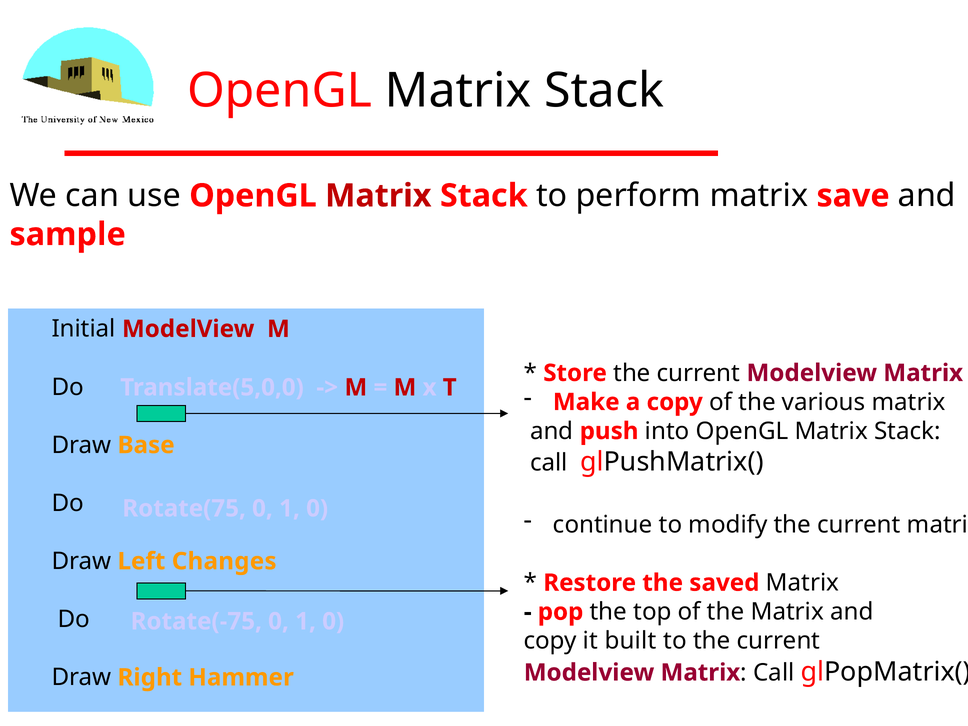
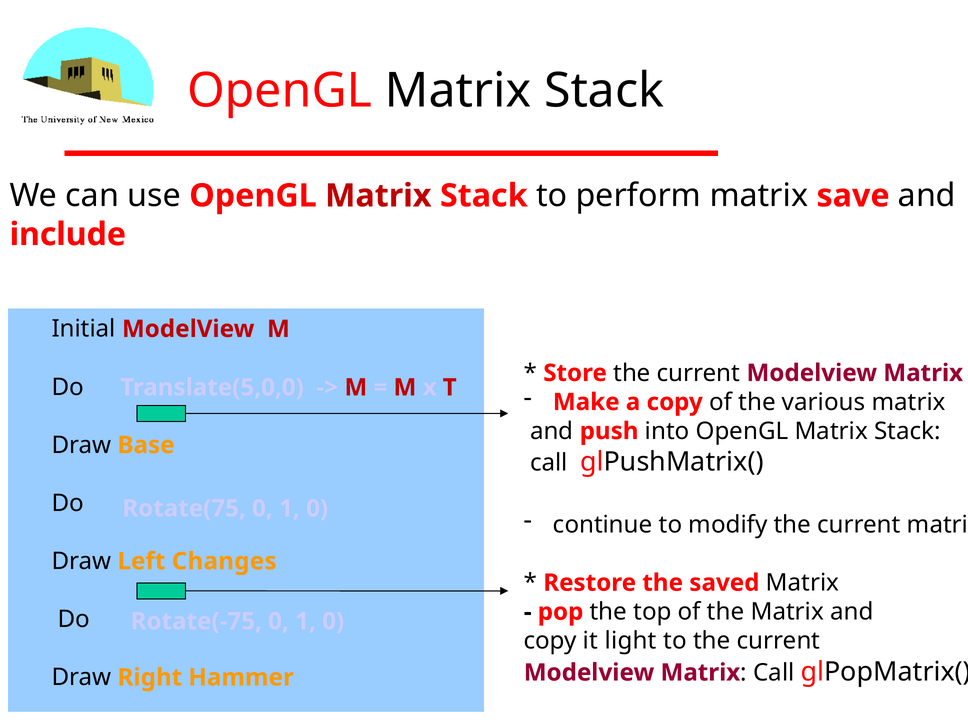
sample: sample -> include
built: built -> light
